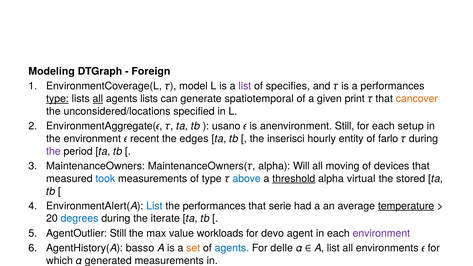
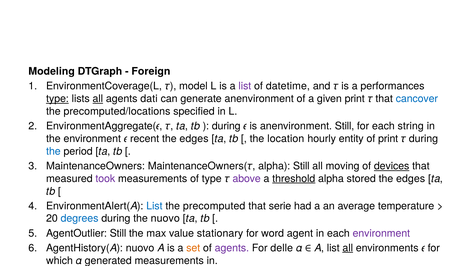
specifies: specifies -> datetime
agents lists: lists -> dati
generate spatiotemporal: spatiotemporal -> anenvironment
cancover colour: orange -> blue
unconsidered/locations: unconsidered/locations -> precomputed/locations
usano at (226, 126): usano -> during
setup: setup -> string
inserisci: inserisci -> location
of farlo: farlo -> print
the at (53, 151) colour: purple -> blue
alpha Will: Will -> Still
devices underline: none -> present
took colour: blue -> purple
above colour: blue -> purple
virtual: virtual -> stored
stored at (411, 179): stored -> edges
the performances: performances -> precomputed
temperature underline: present -> none
the iterate: iterate -> nuovo
workloads: workloads -> stationary
devo: devo -> word
basso at (140, 248): basso -> nuovo
agents at (232, 248) colour: blue -> purple
all at (348, 248) underline: none -> present
